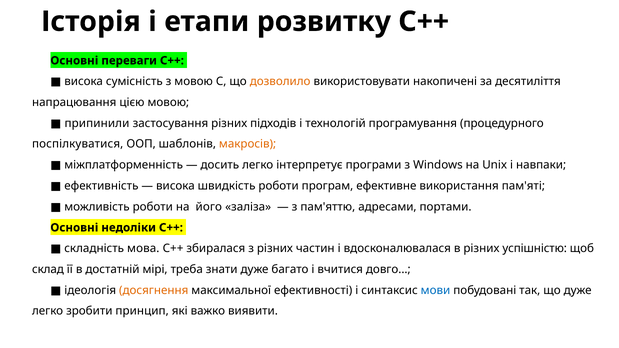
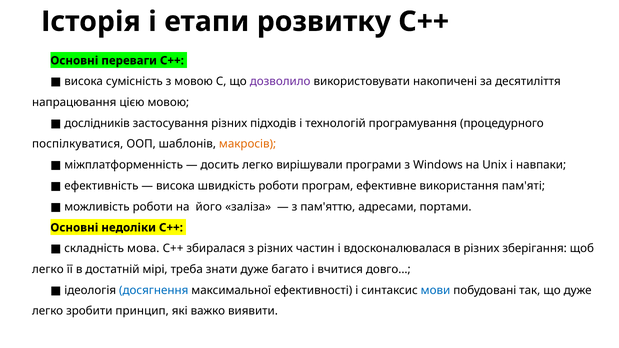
дозволило colour: orange -> purple
припинили: припинили -> дослідників
інтерпретує: інтерпретує -> вирішували
успішністю: успішністю -> зберігання
склад at (48, 270): склад -> легко
досягнення colour: orange -> blue
